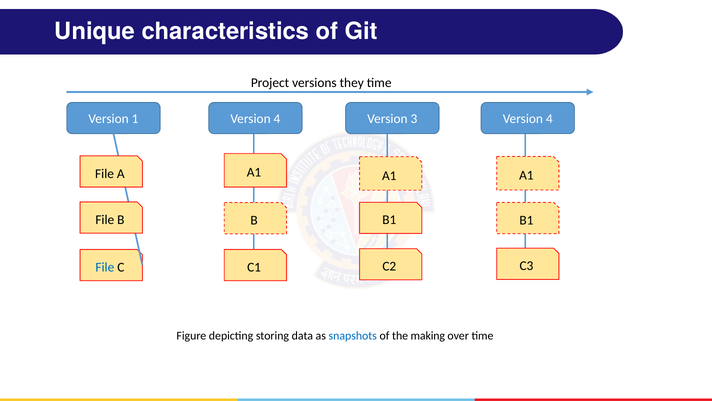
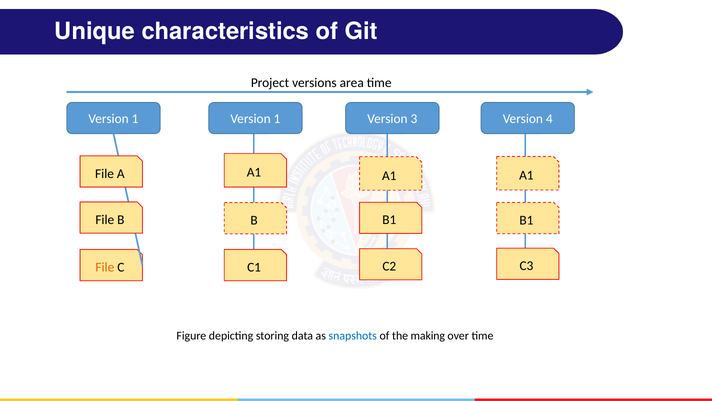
they: they -> area
1 Version 4: 4 -> 1
File at (105, 267) colour: blue -> orange
